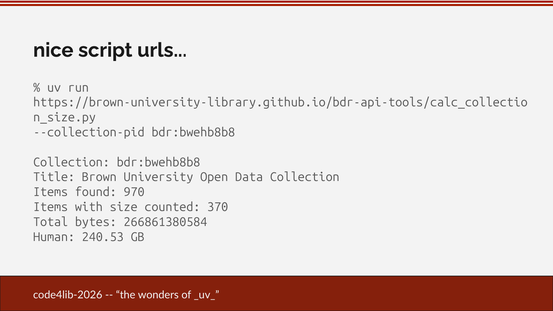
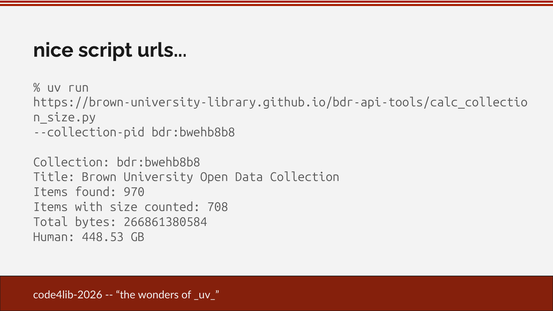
370: 370 -> 708
240.53: 240.53 -> 448.53
